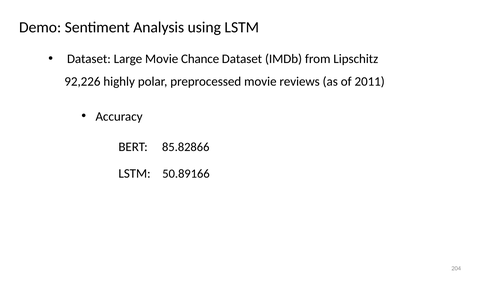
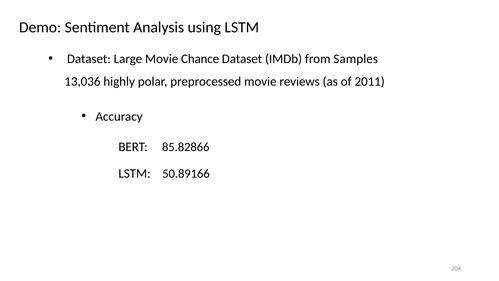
Lipschitz: Lipschitz -> Samples
92,226: 92,226 -> 13,036
